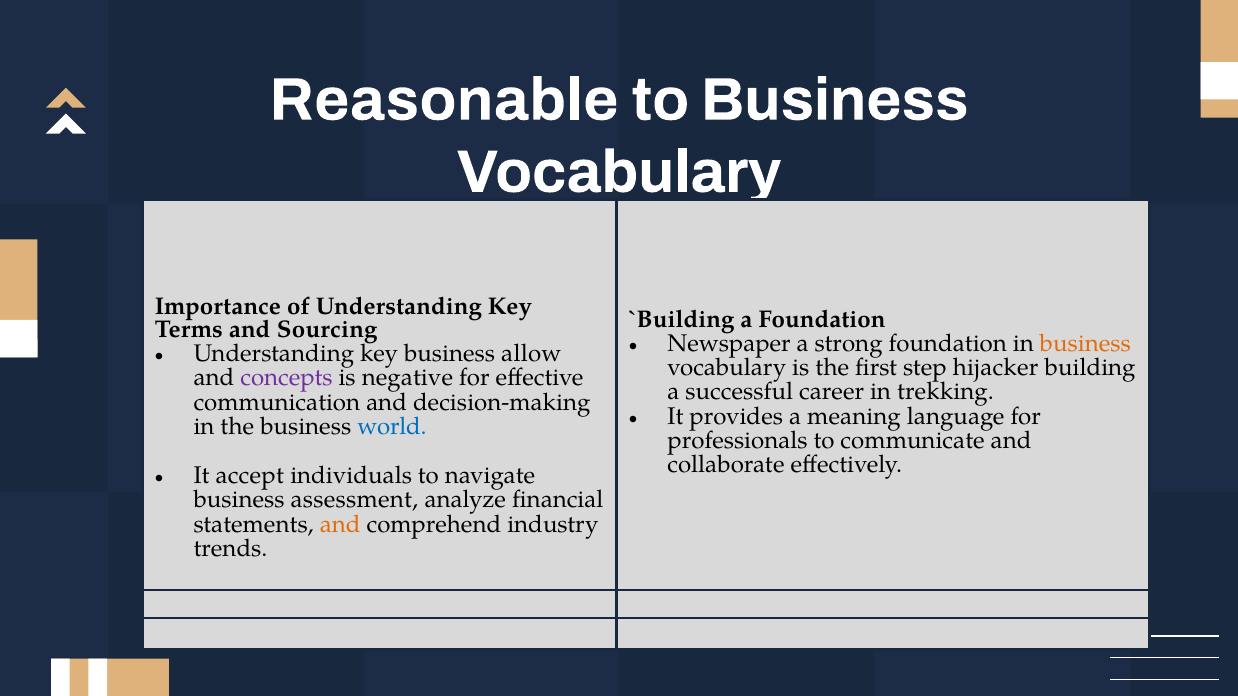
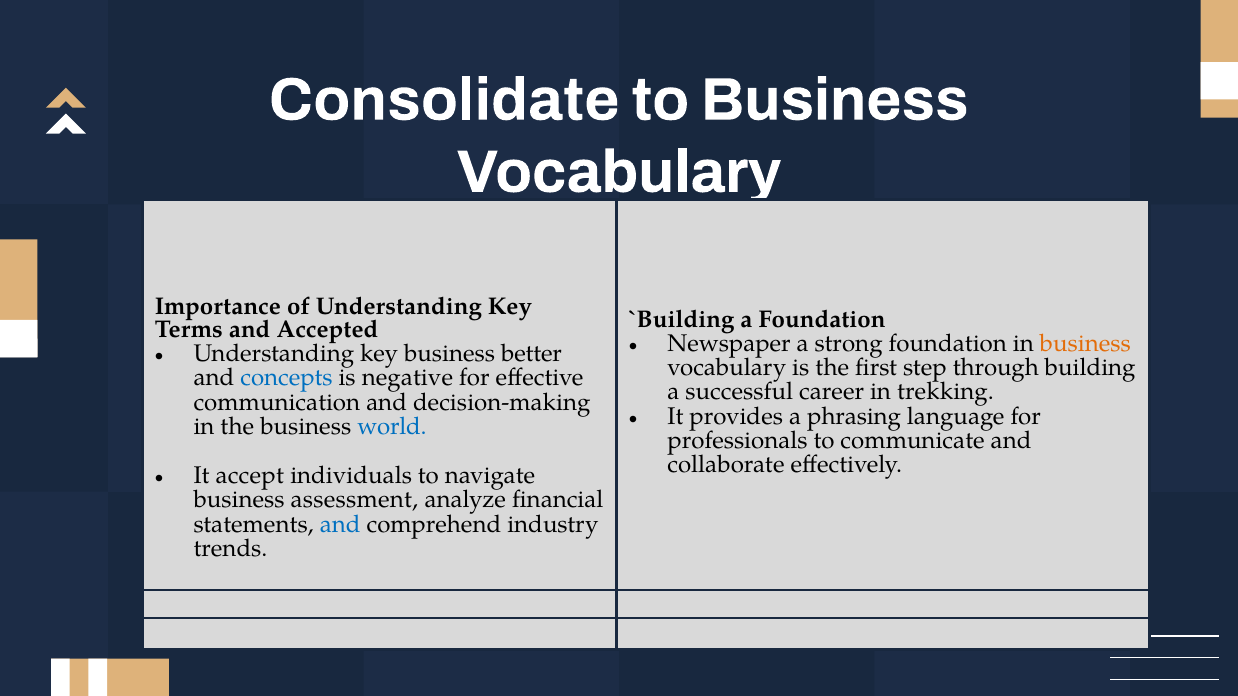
Reasonable: Reasonable -> Consolidate
Sourcing: Sourcing -> Accepted
allow: allow -> better
hijacker: hijacker -> through
concepts colour: purple -> blue
meaning: meaning -> phrasing
and at (340, 524) colour: orange -> blue
